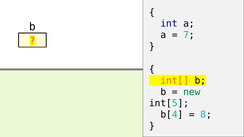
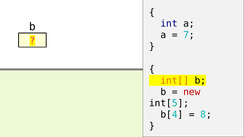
new colour: green -> red
